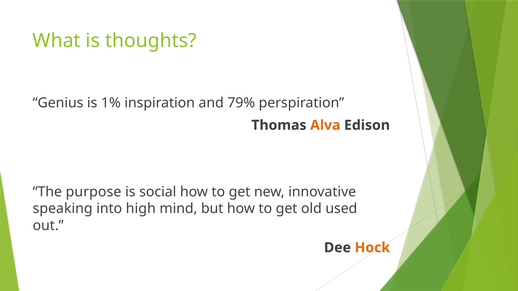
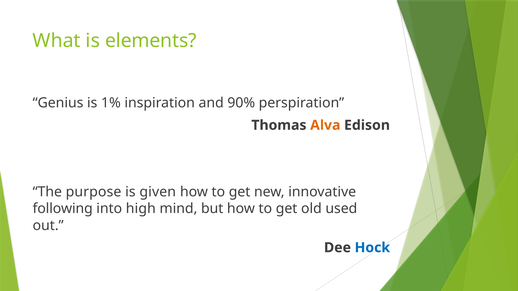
thoughts: thoughts -> elements
79%: 79% -> 90%
social: social -> given
speaking: speaking -> following
Hock colour: orange -> blue
